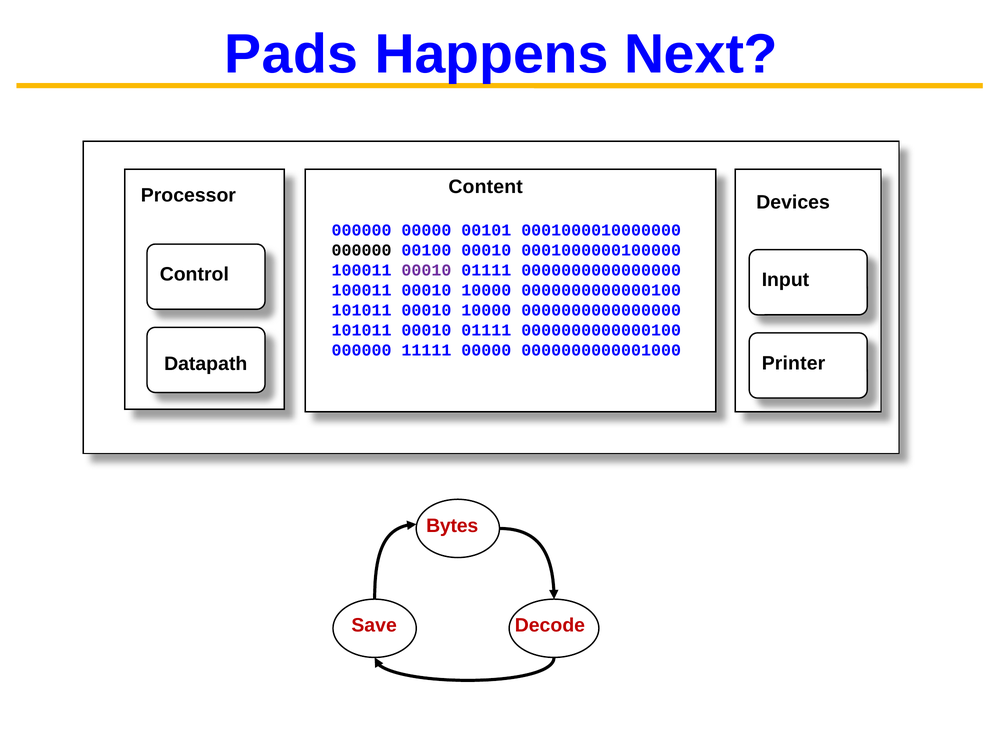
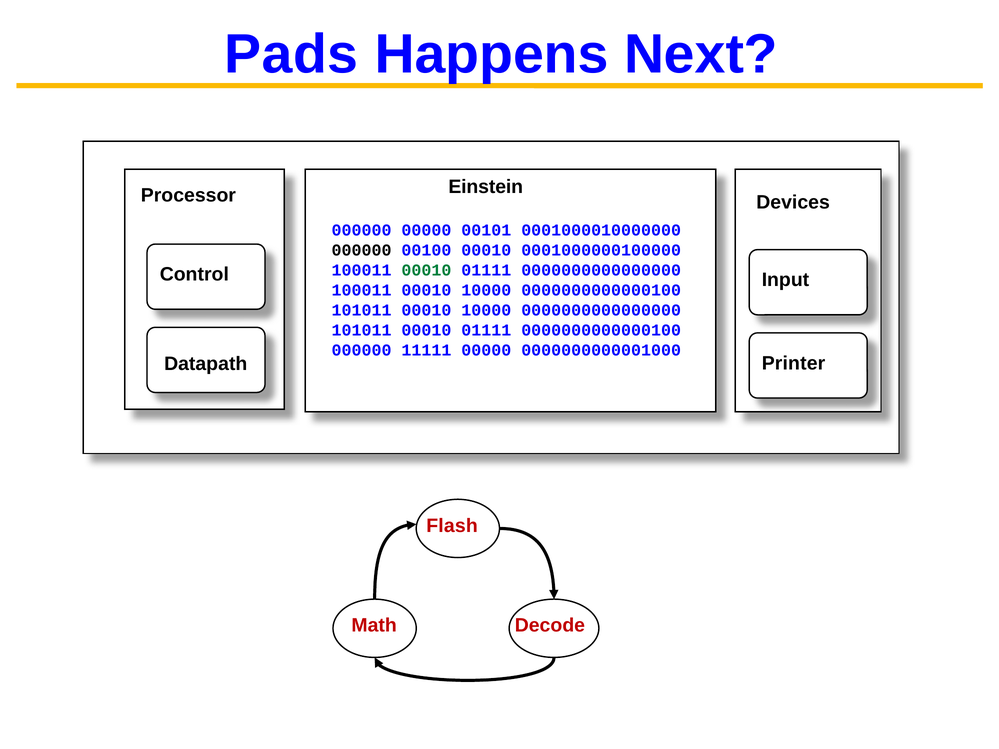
Content: Content -> Einstein
00010 at (426, 270) colour: purple -> green
Bytes: Bytes -> Flash
Save: Save -> Math
